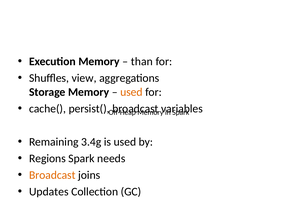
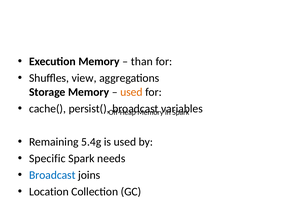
3.4g: 3.4g -> 5.4g
Regions: Regions -> Specific
Broadcast at (52, 175) colour: orange -> blue
Updates: Updates -> Location
